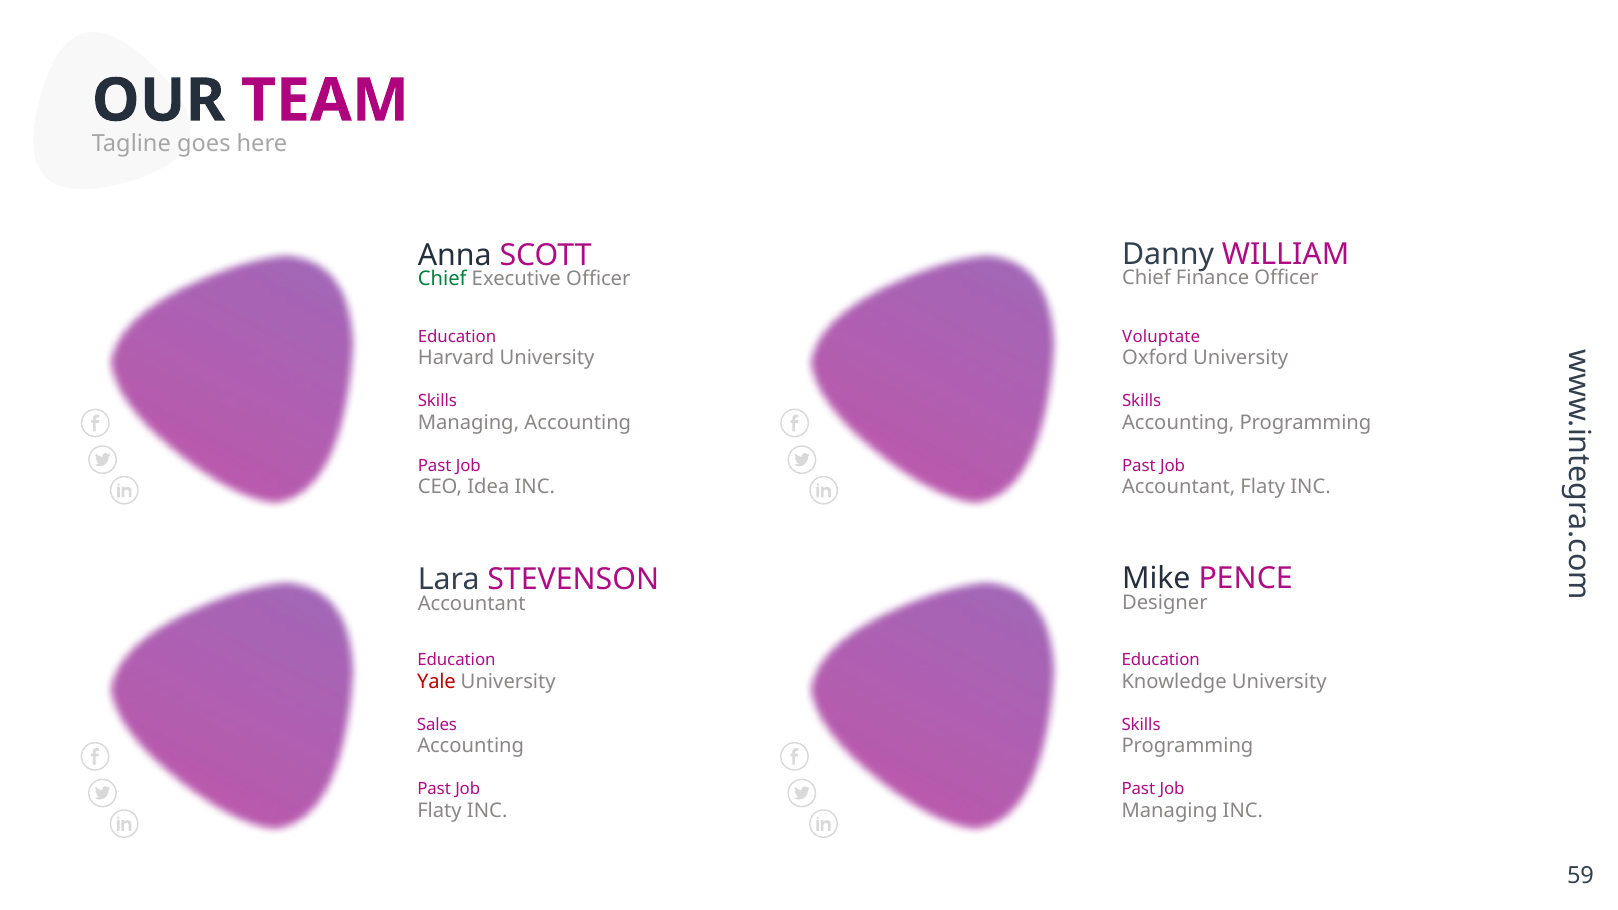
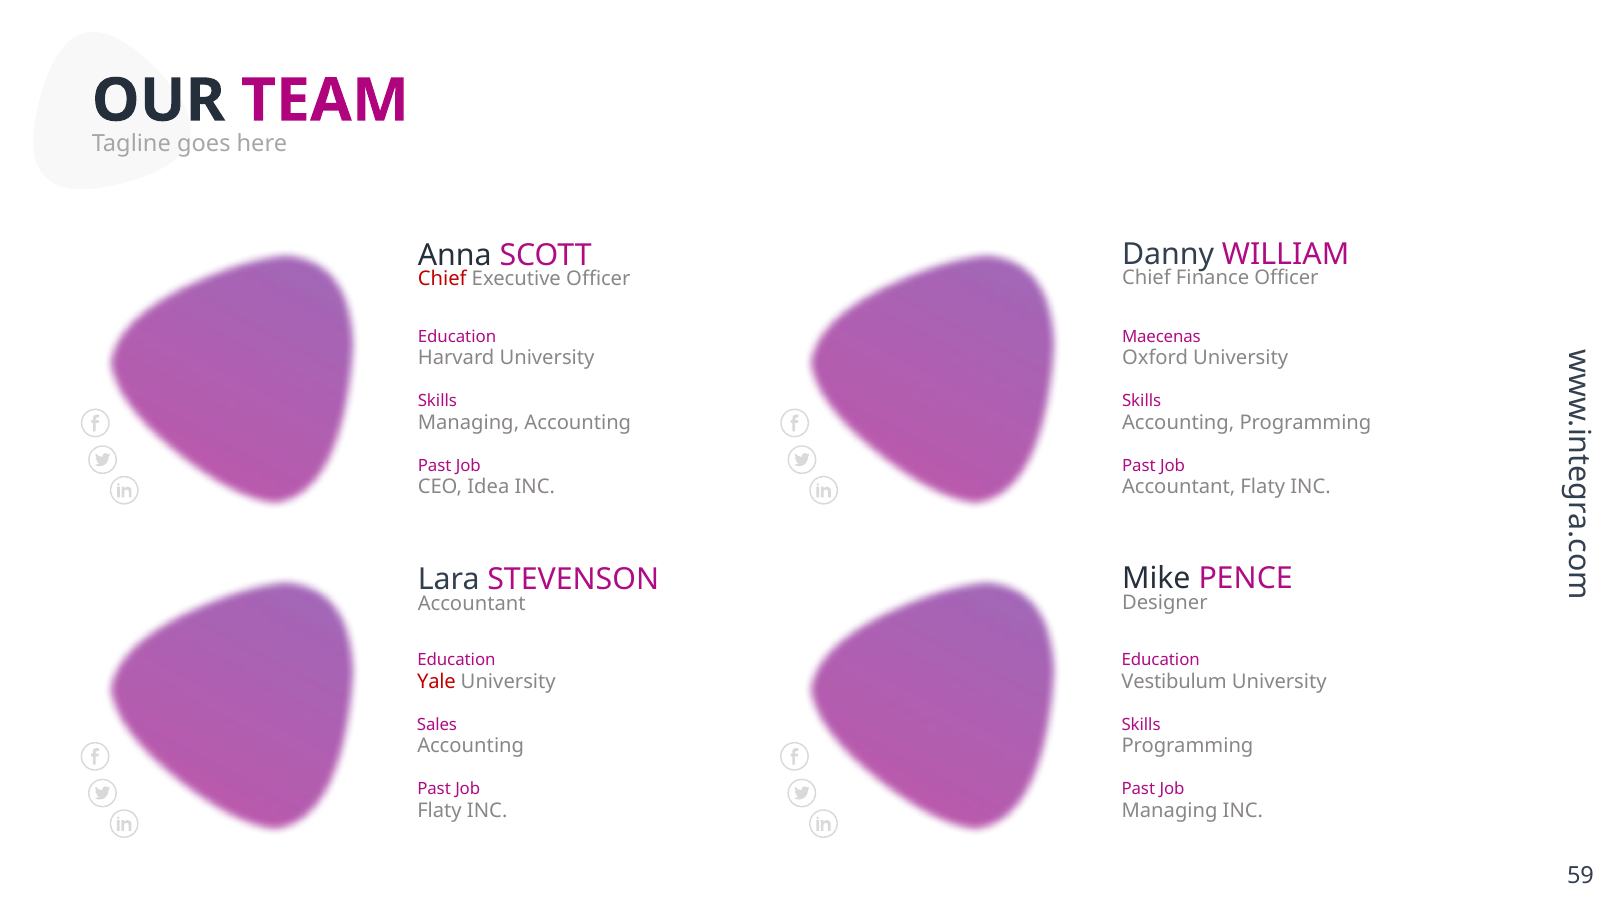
Chief at (442, 279) colour: green -> red
Voluptate: Voluptate -> Maecenas
Knowledge: Knowledge -> Vestibulum
